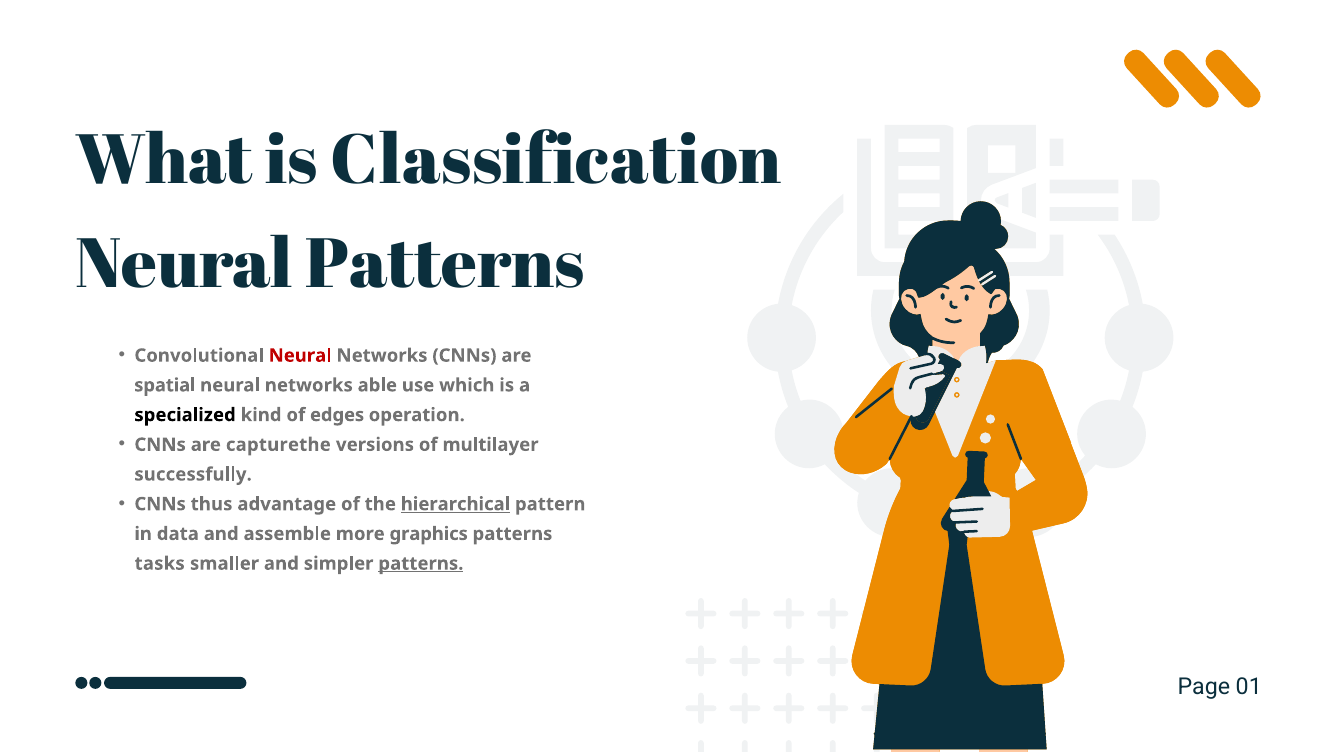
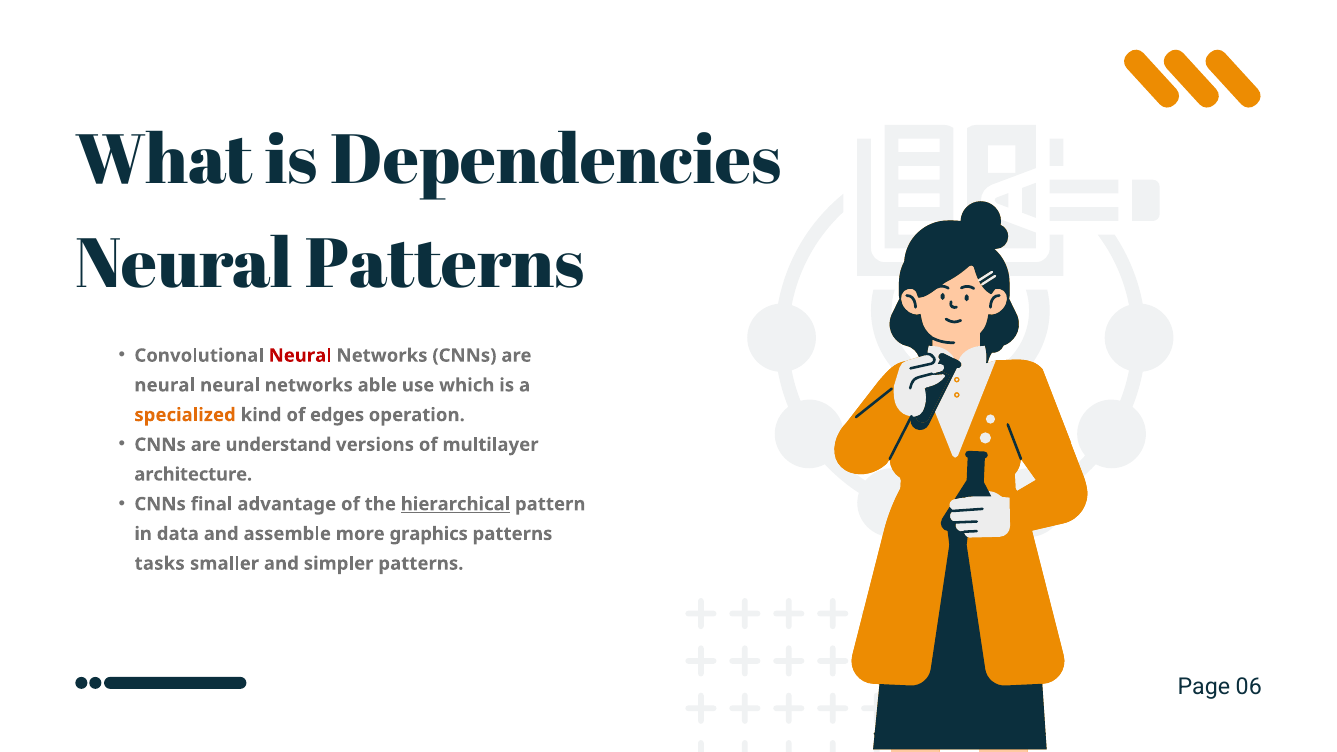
Classification: Classification -> Dependencies
spatial at (165, 385): spatial -> neural
specialized colour: black -> orange
capturethe: capturethe -> understand
successfully: successfully -> architecture
thus: thus -> final
patterns at (421, 564) underline: present -> none
01: 01 -> 06
